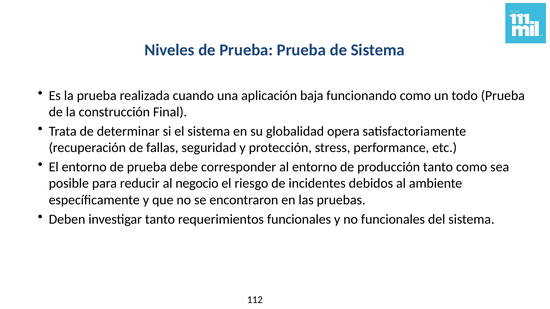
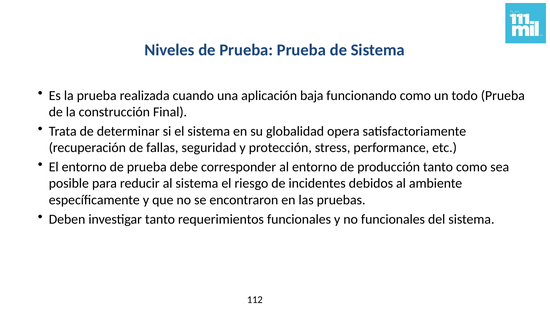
al negocio: negocio -> sistema
